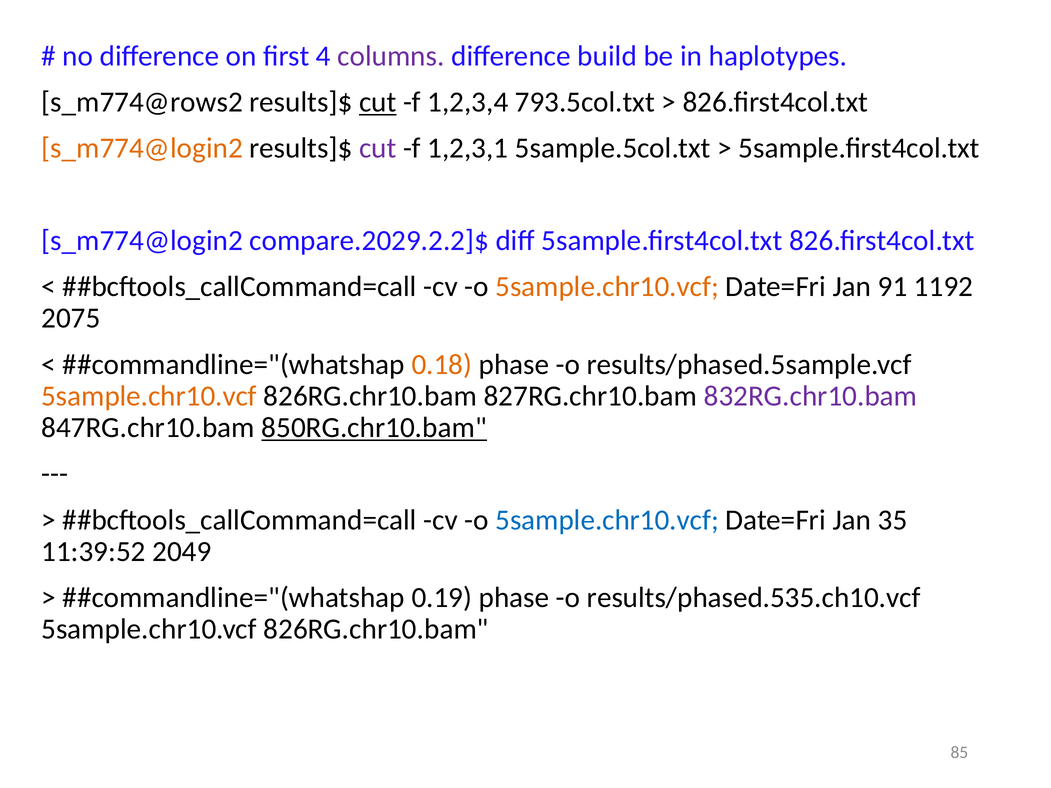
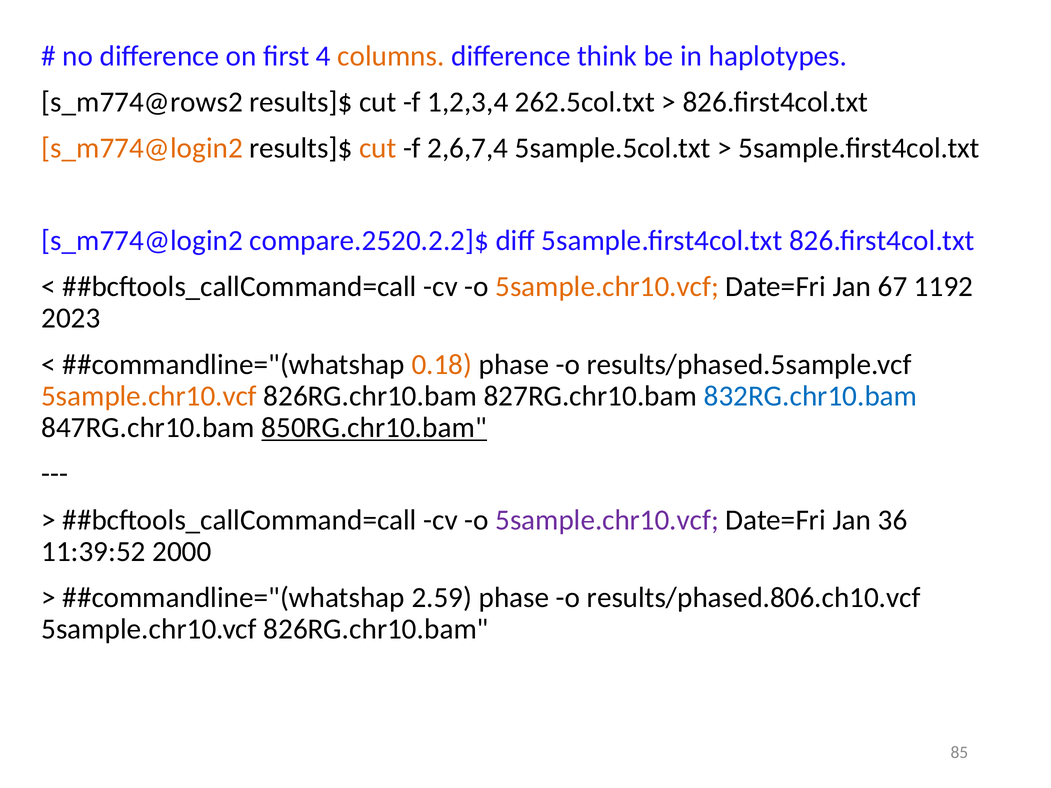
columns colour: purple -> orange
build: build -> think
cut at (378, 102) underline: present -> none
793.5col.txt: 793.5col.txt -> 262.5col.txt
cut at (378, 148) colour: purple -> orange
1,2,3,1: 1,2,3,1 -> 2,6,7,4
compare.2029.2.2]$: compare.2029.2.2]$ -> compare.2520.2.2]$
91: 91 -> 67
2075: 2075 -> 2023
832RG.chr10.bam colour: purple -> blue
5sample.chr10.vcf at (607, 520) colour: blue -> purple
35: 35 -> 36
2049: 2049 -> 2000
0.19: 0.19 -> 2.59
results/phased.535.ch10.vcf: results/phased.535.ch10.vcf -> results/phased.806.ch10.vcf
